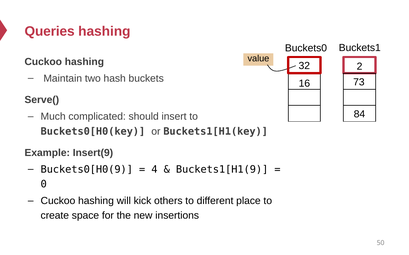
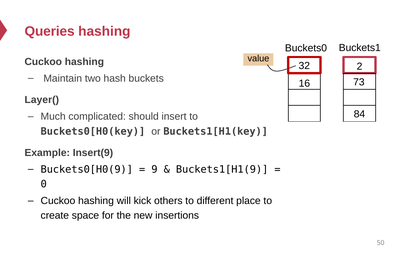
Serve(: Serve( -> Layer(
4: 4 -> 9
